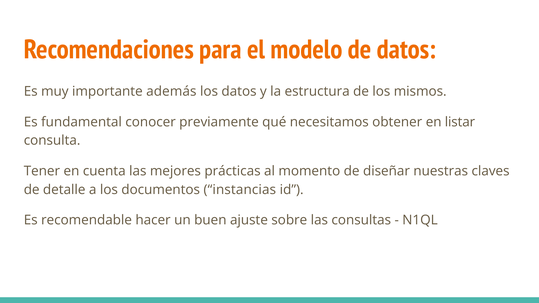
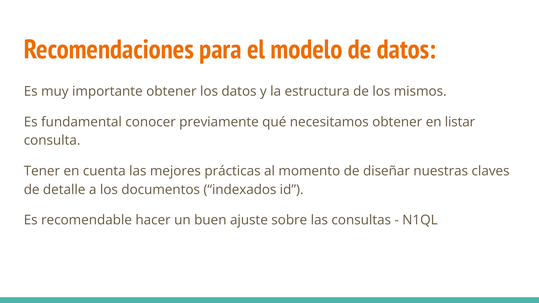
importante además: además -> obtener
instancias: instancias -> indexados
